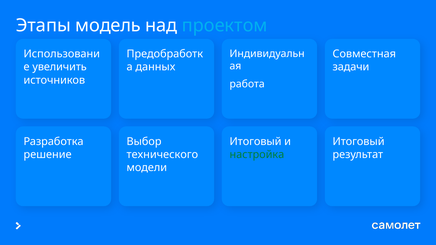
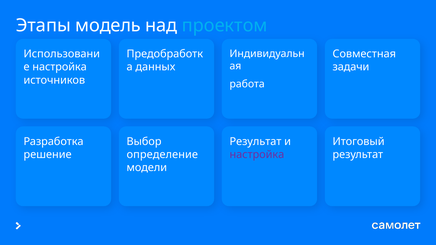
увеличить at (60, 67): увеличить -> настройка
Итоговый at (255, 142): Итоговый -> Результат
технического: технического -> определение
настройка at (257, 155) colour: green -> purple
